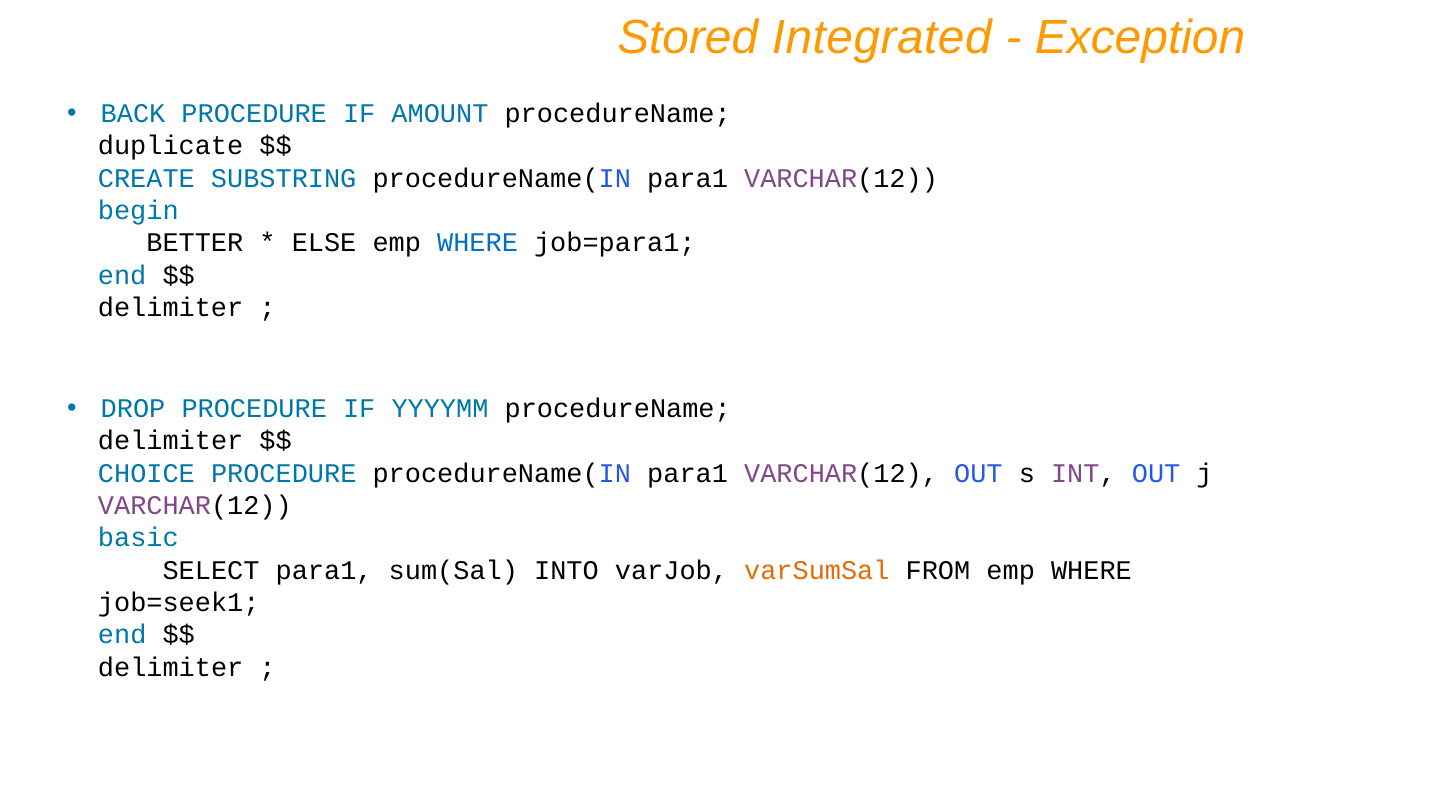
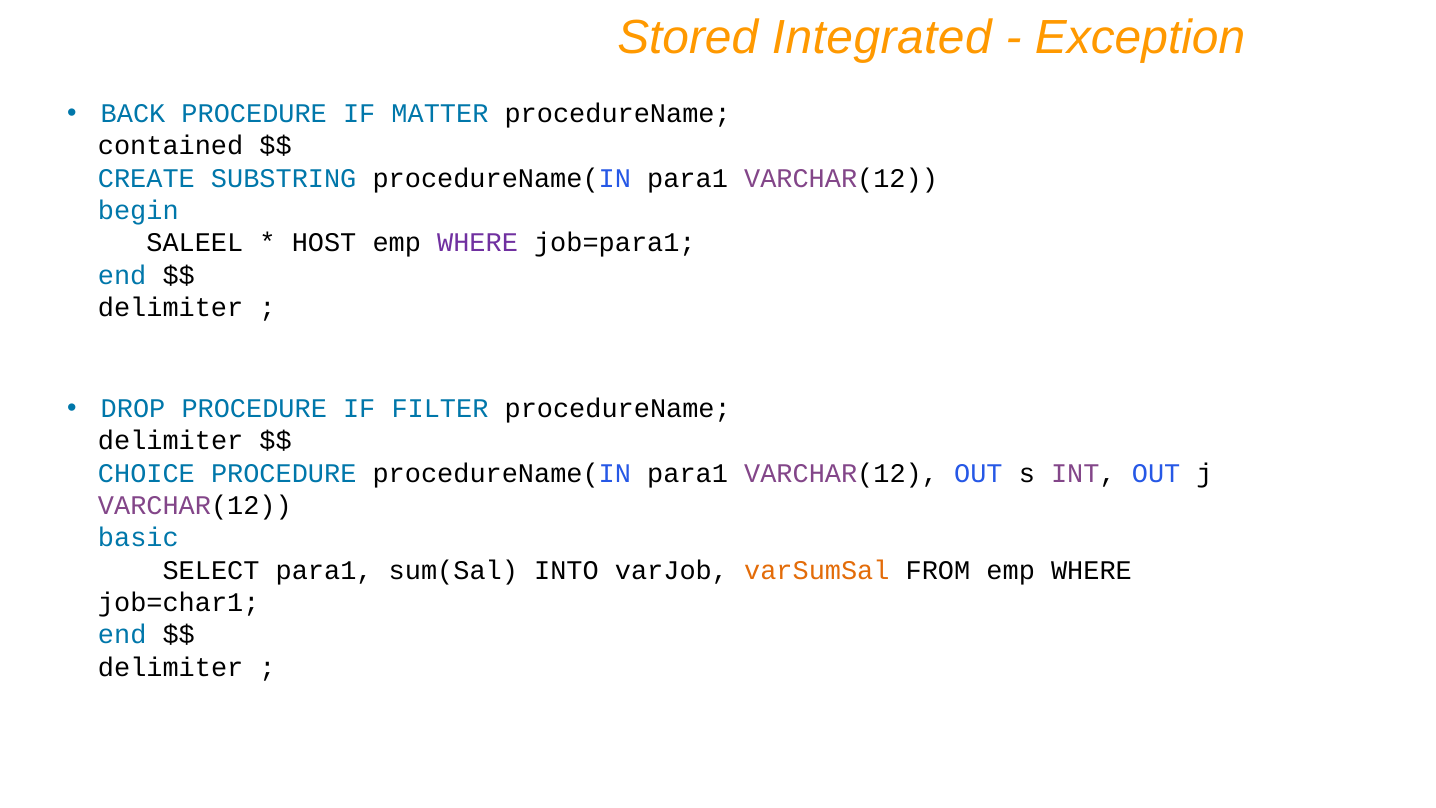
AMOUNT: AMOUNT -> MATTER
duplicate: duplicate -> contained
BETTER: BETTER -> SALEEL
ELSE: ELSE -> HOST
WHERE at (478, 243) colour: blue -> purple
YYYYMM: YYYYMM -> FILTER
job=seek1: job=seek1 -> job=char1
